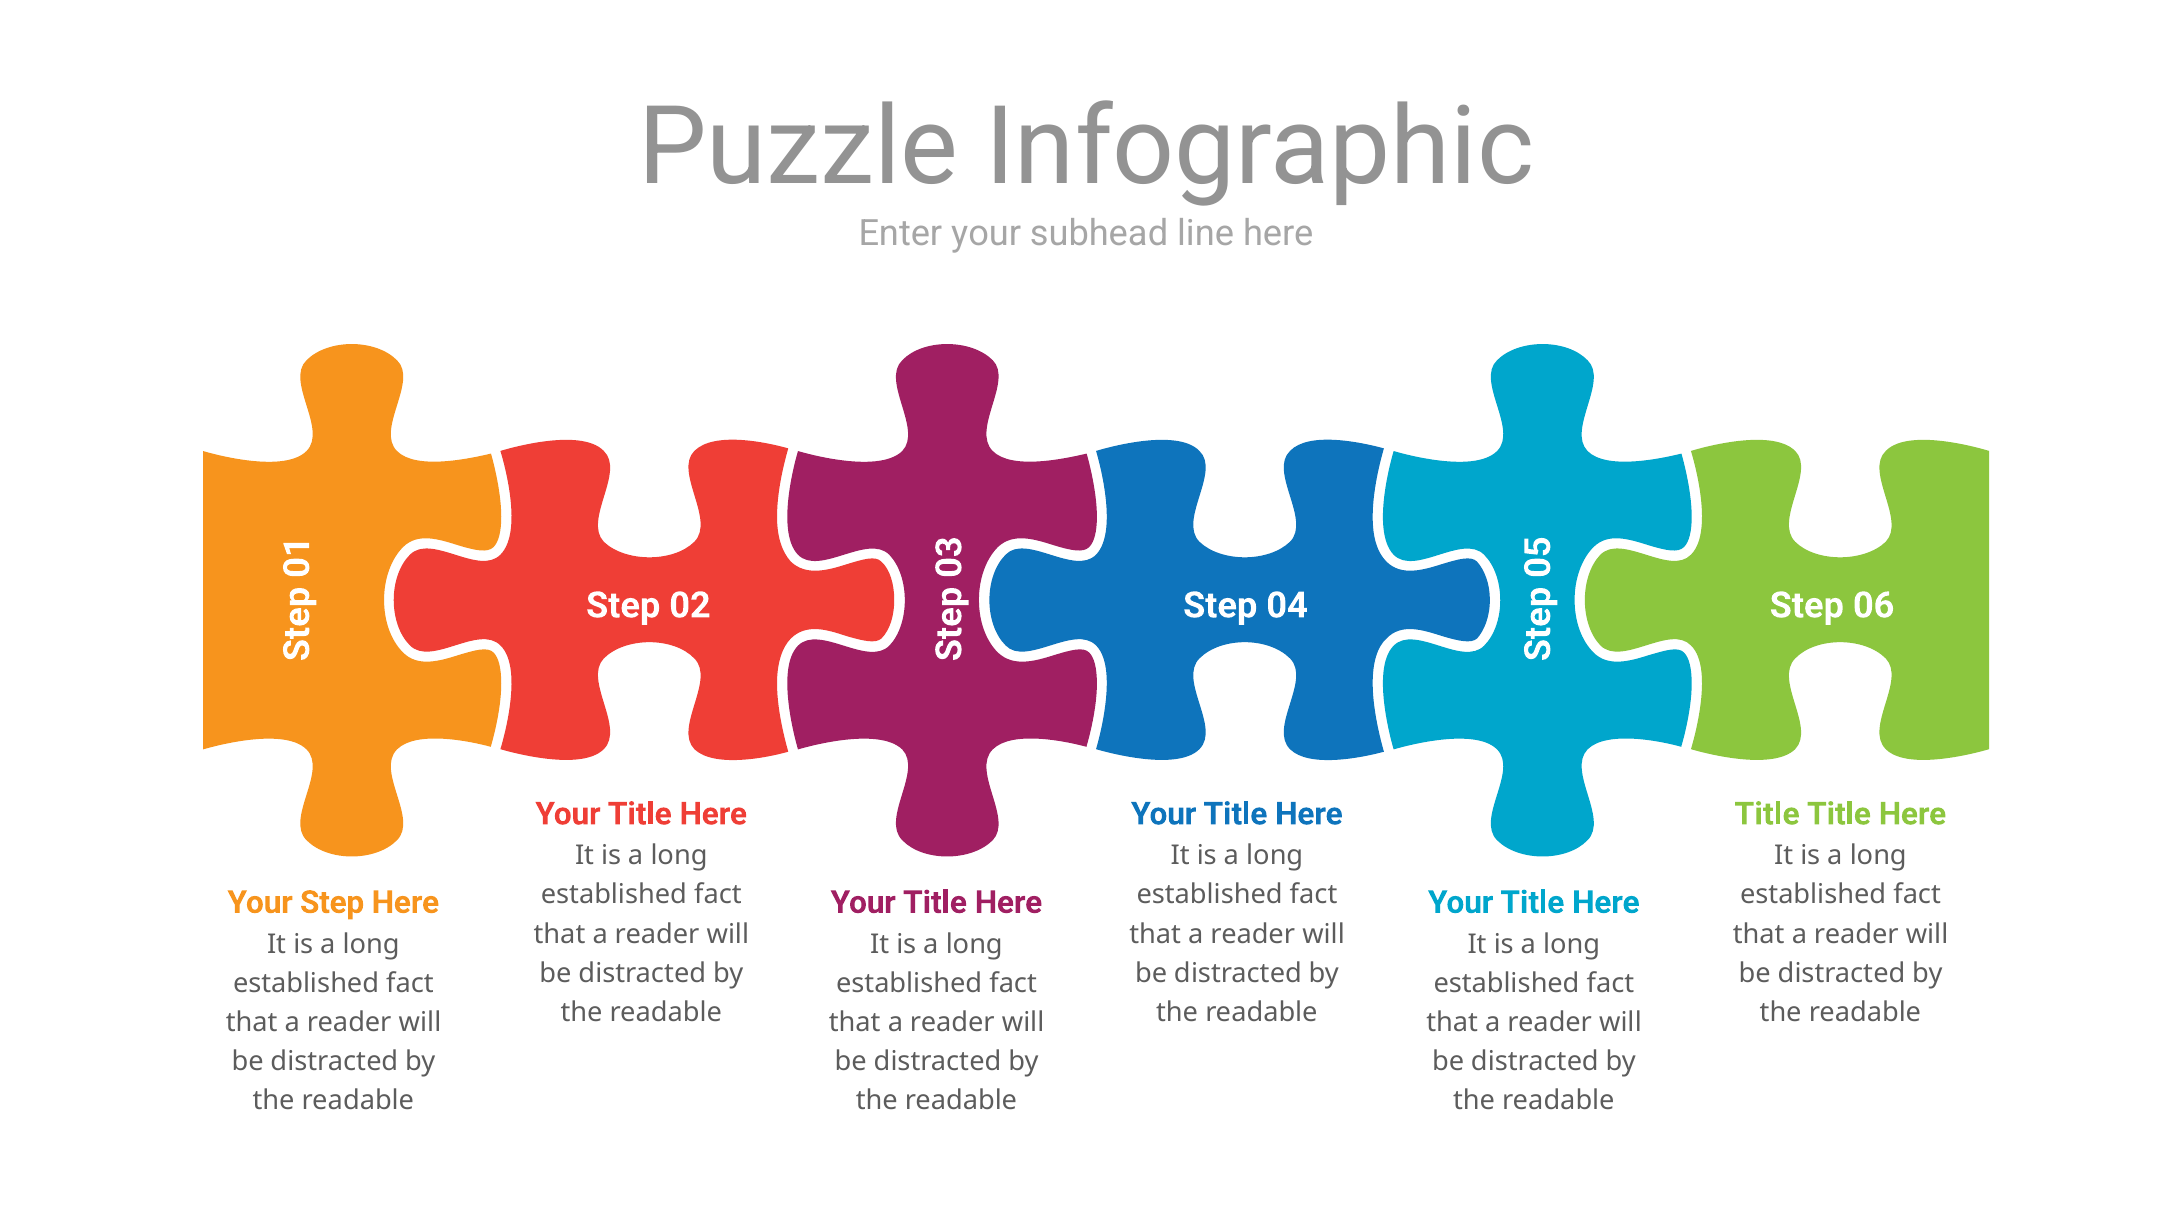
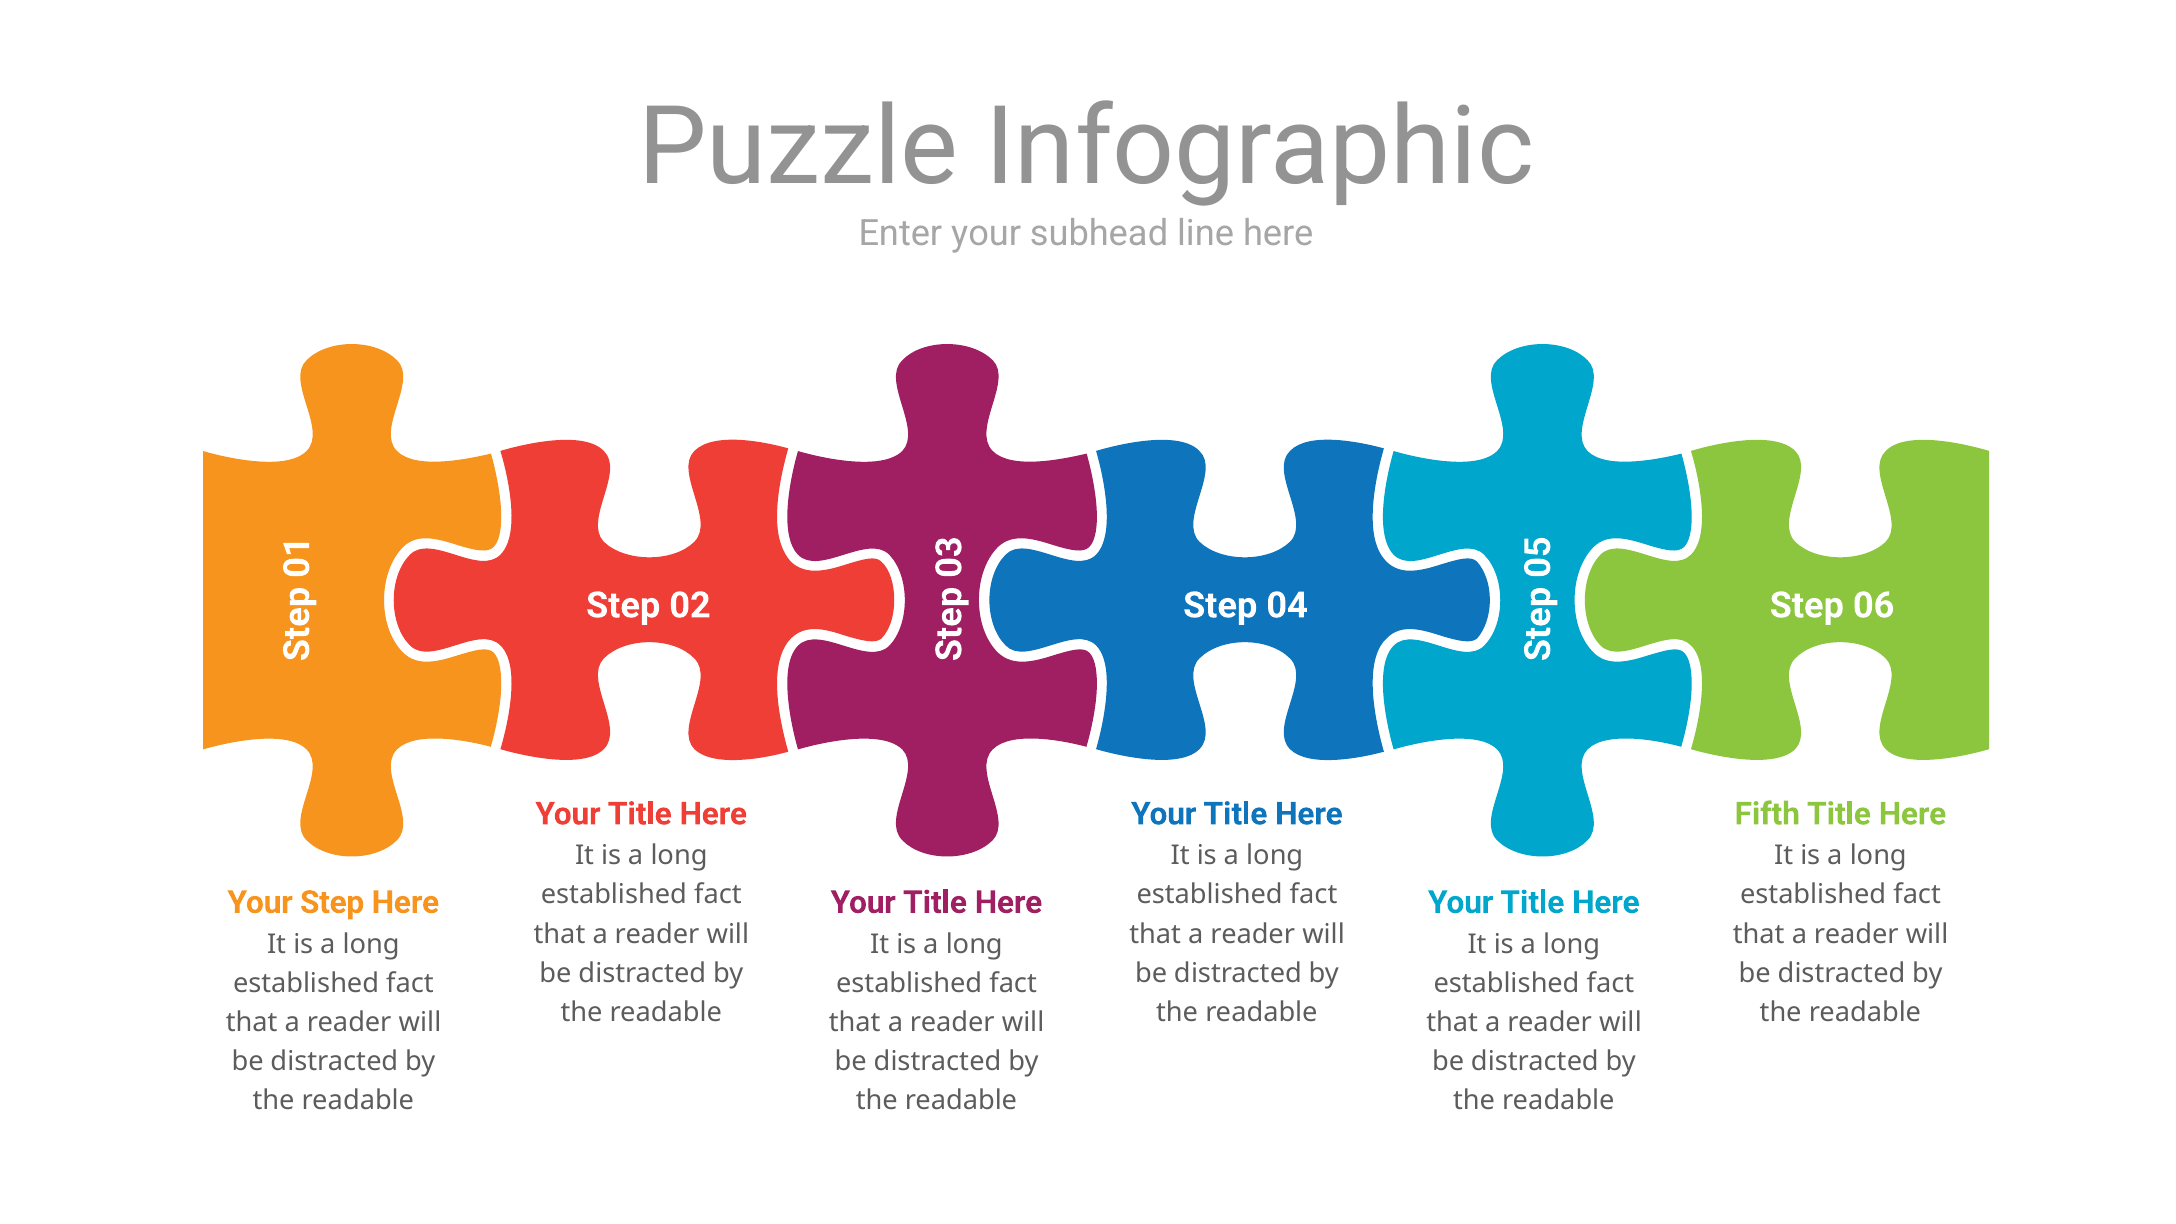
Title at (1767, 814): Title -> Fifth
